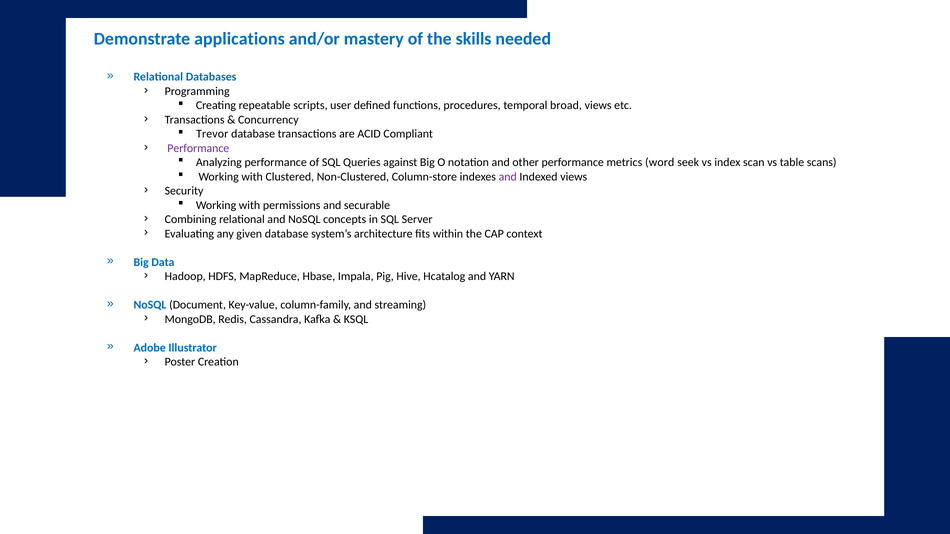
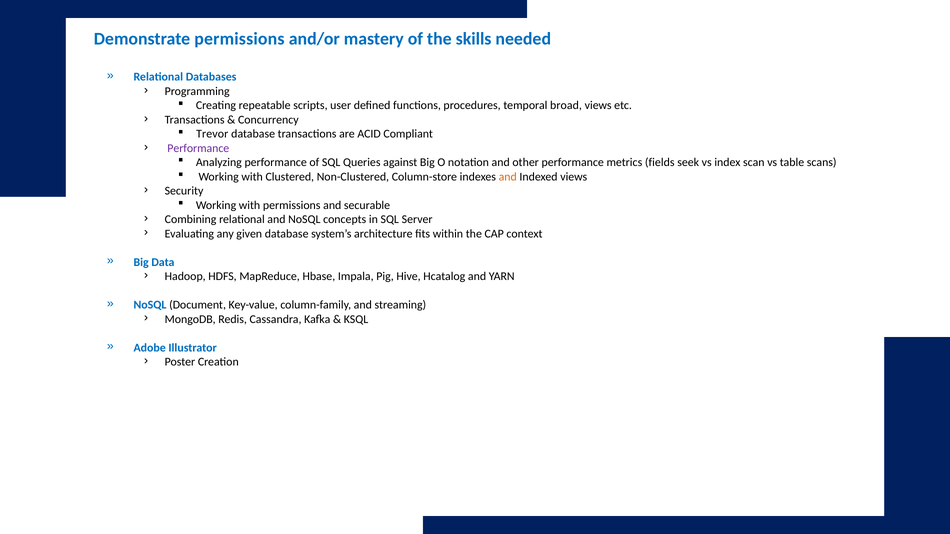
Demonstrate applications: applications -> permissions
word: word -> fields
and at (508, 177) colour: purple -> orange
